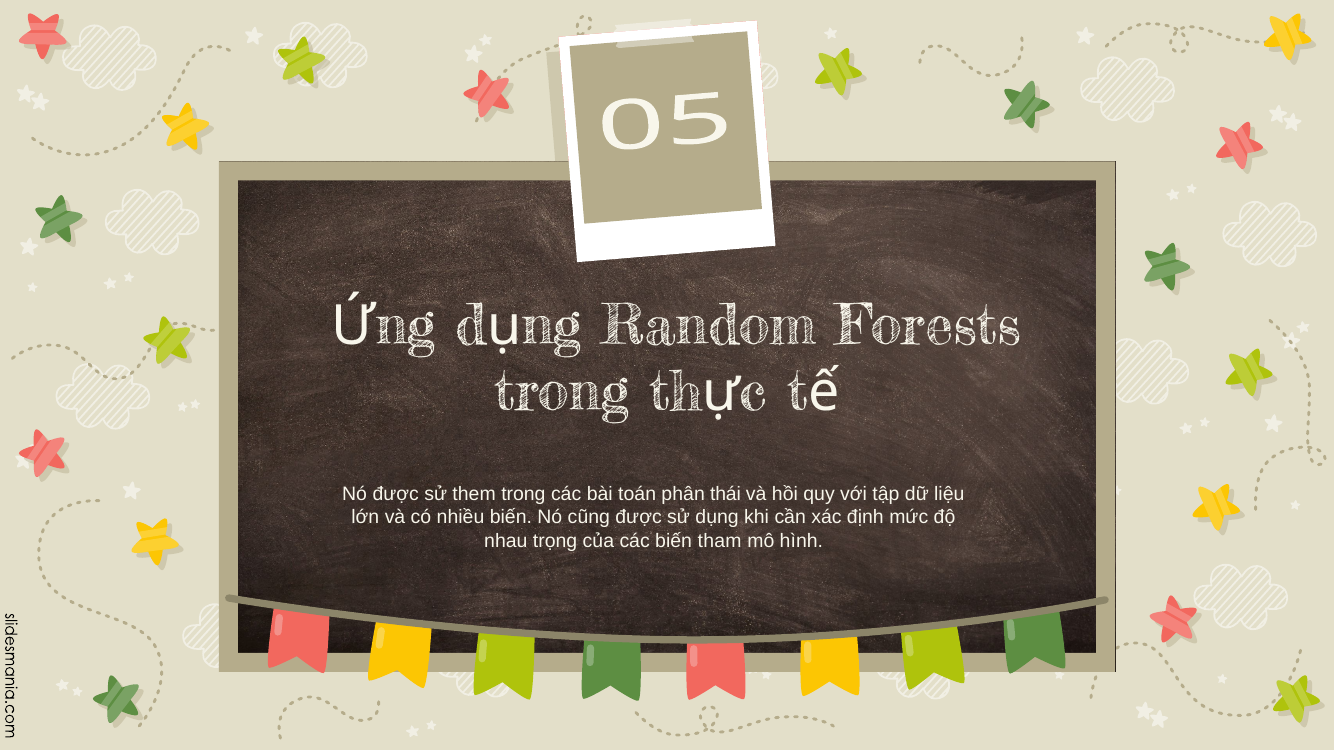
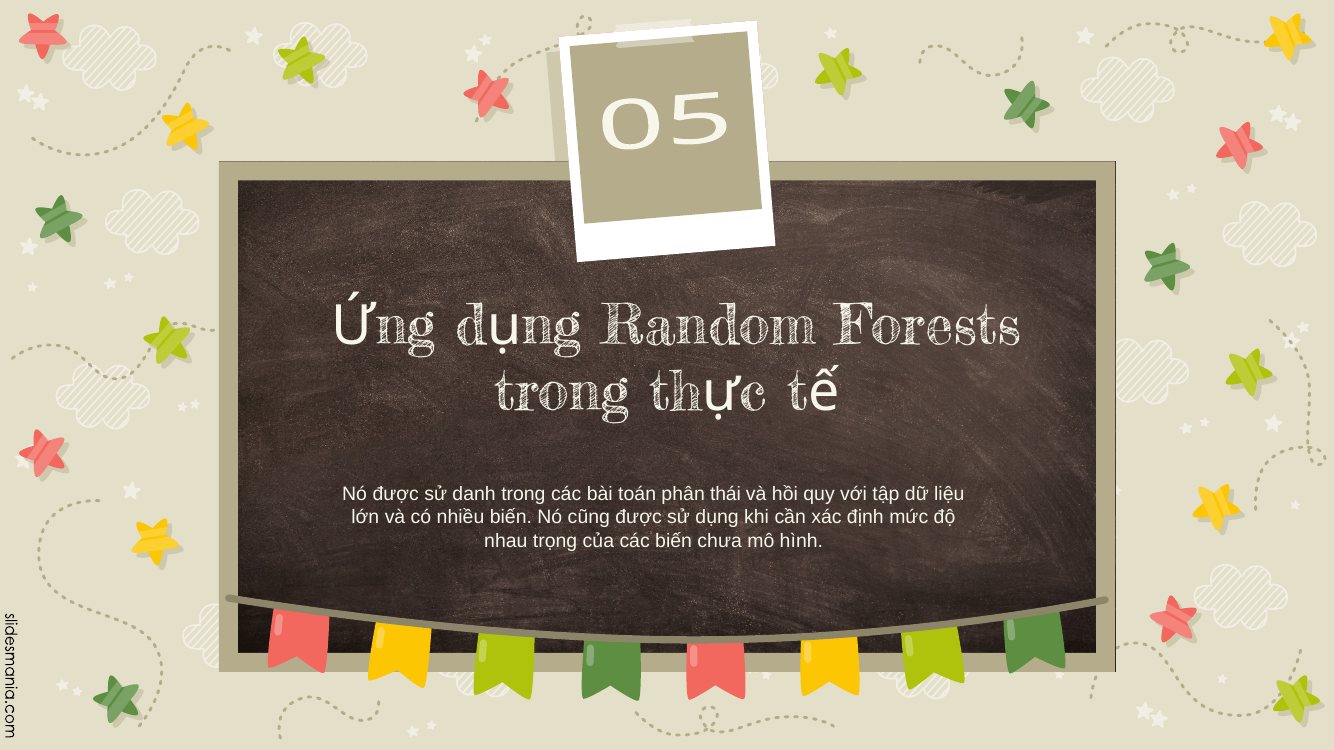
them: them -> danh
tham: tham -> chưa
